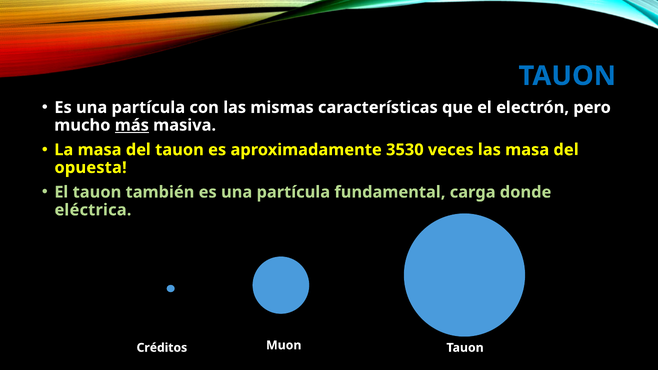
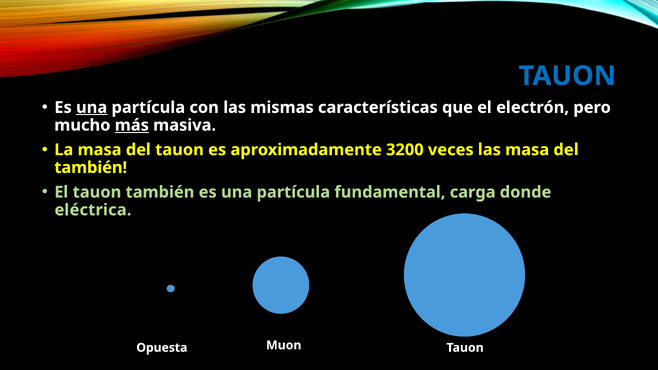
una at (92, 107) underline: none -> present
3530: 3530 -> 3200
opuesta at (91, 168): opuesta -> también
Créditos: Créditos -> Opuesta
